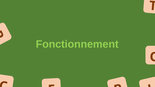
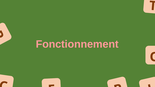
Fonctionnement colour: light green -> pink
